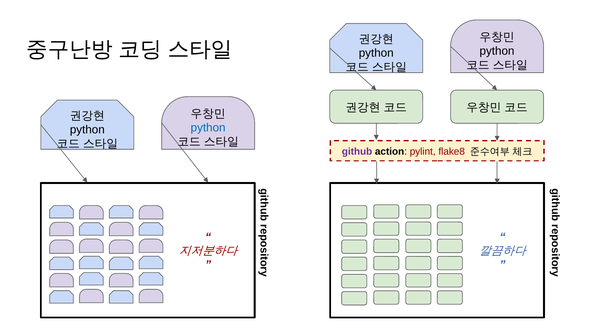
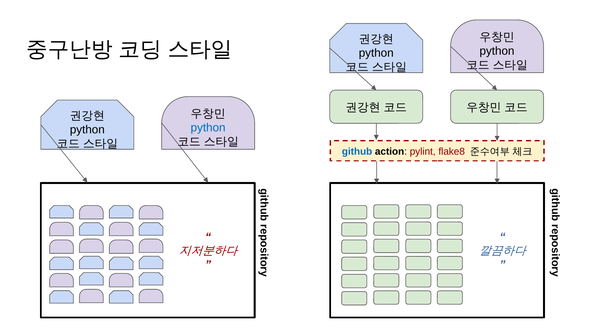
github colour: purple -> blue
